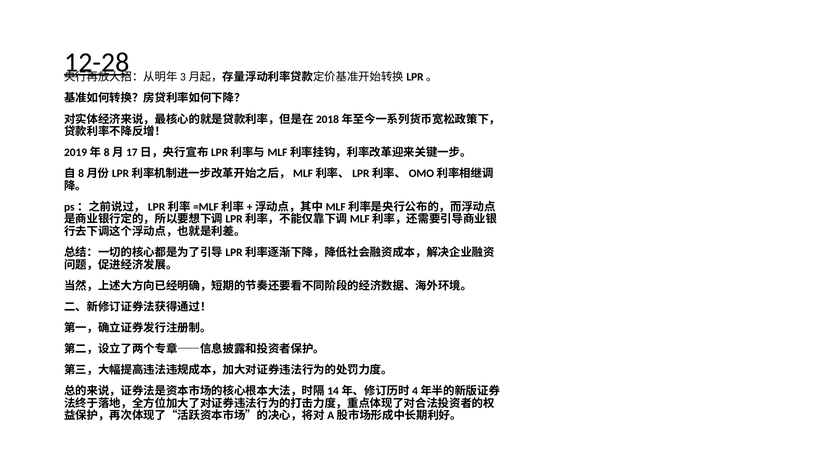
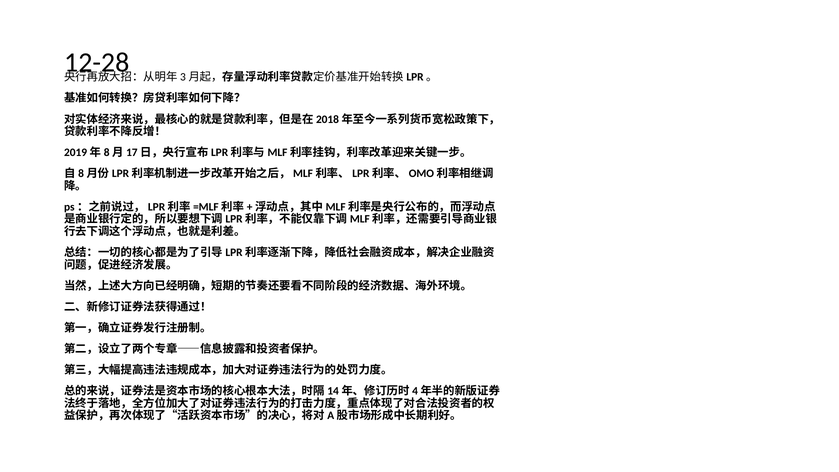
12-28 underline: present -> none
